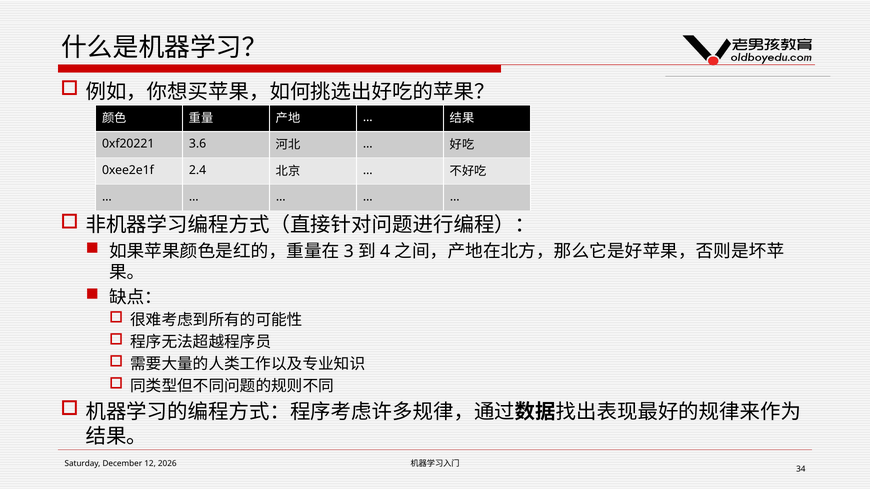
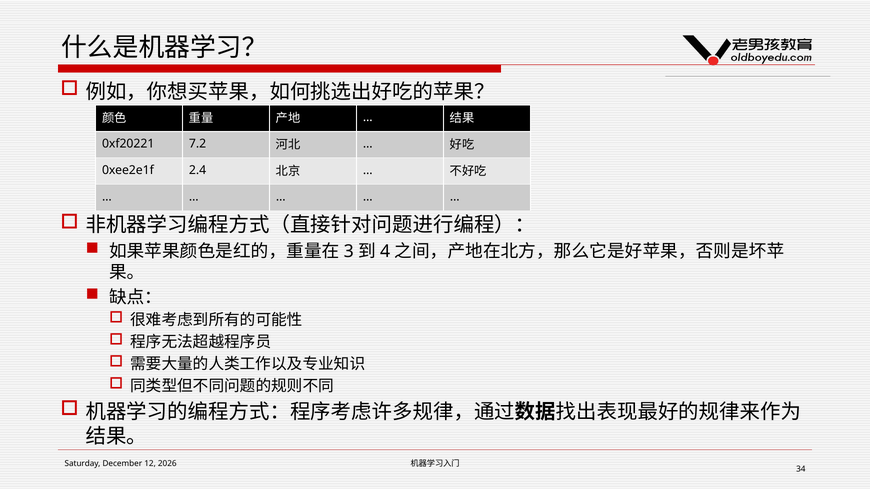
3.6: 3.6 -> 7.2
